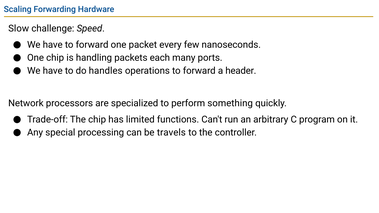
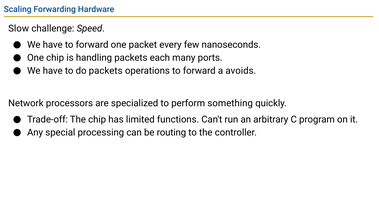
do handles: handles -> packets
header: header -> avoids
travels: travels -> routing
